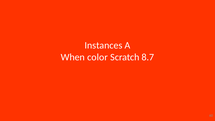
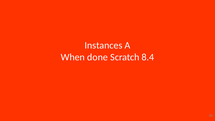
color: color -> done
8.7: 8.7 -> 8.4
